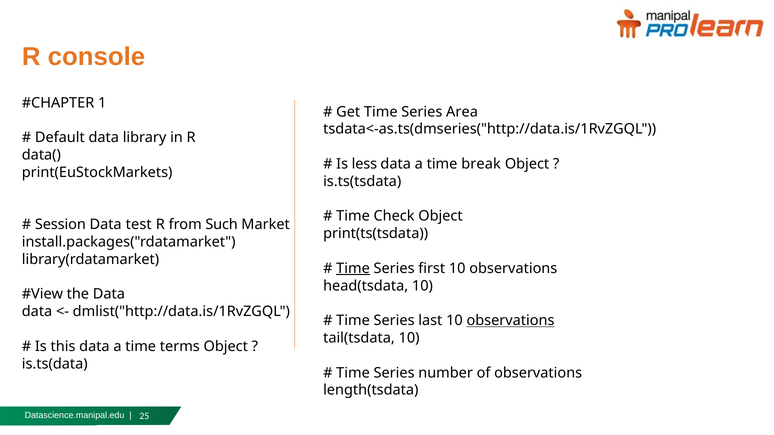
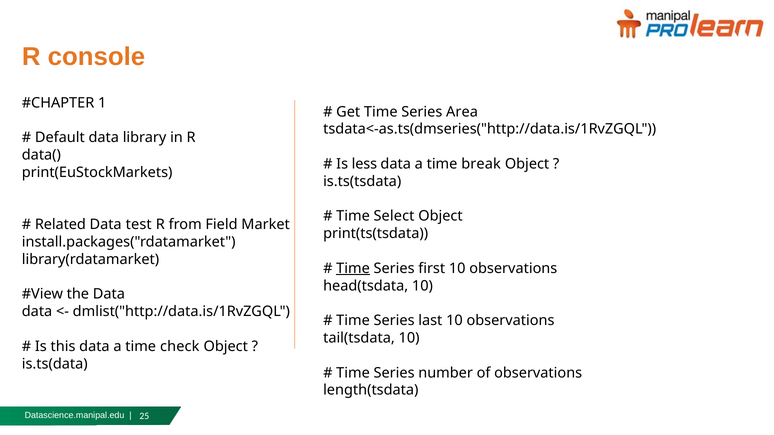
Check: Check -> Select
Session: Session -> Related
Such: Such -> Field
observations at (510, 321) underline: present -> none
terms: terms -> check
